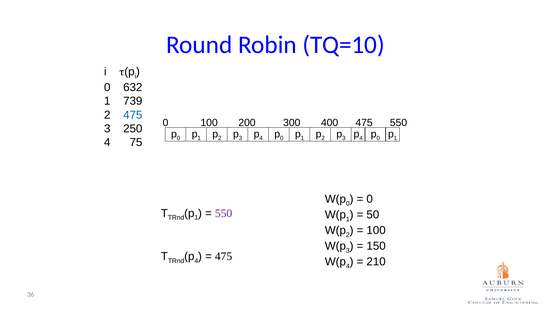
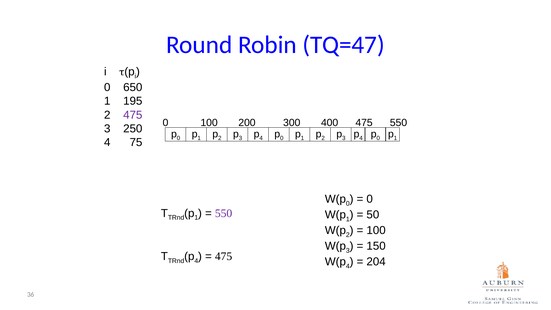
TQ=10: TQ=10 -> TQ=47
632: 632 -> 650
739: 739 -> 195
475 at (133, 115) colour: blue -> purple
210: 210 -> 204
